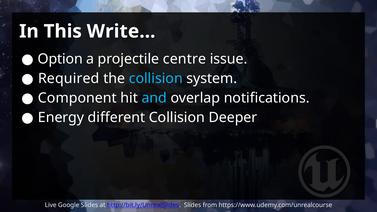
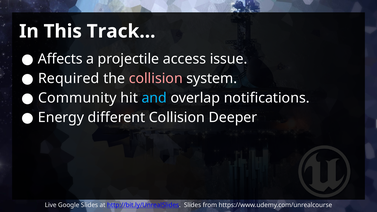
Write…: Write… -> Track…
Option: Option -> Affects
centre: centre -> access
collision at (156, 79) colour: light blue -> pink
Component: Component -> Community
